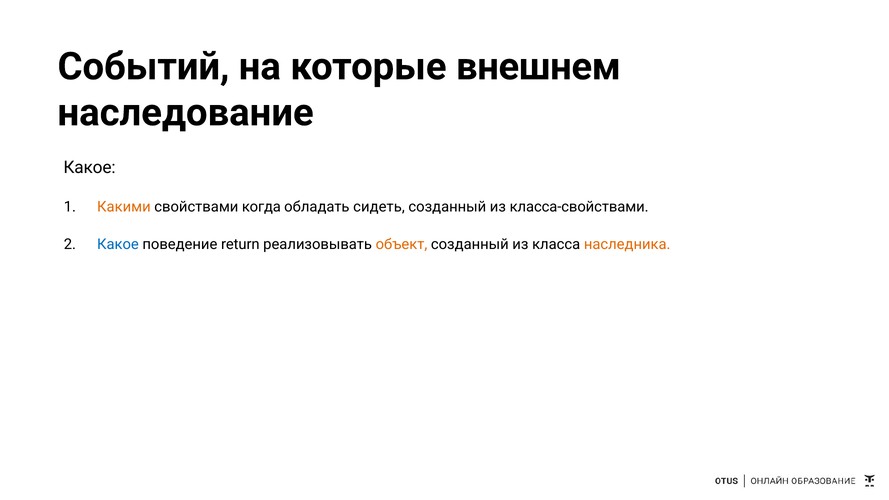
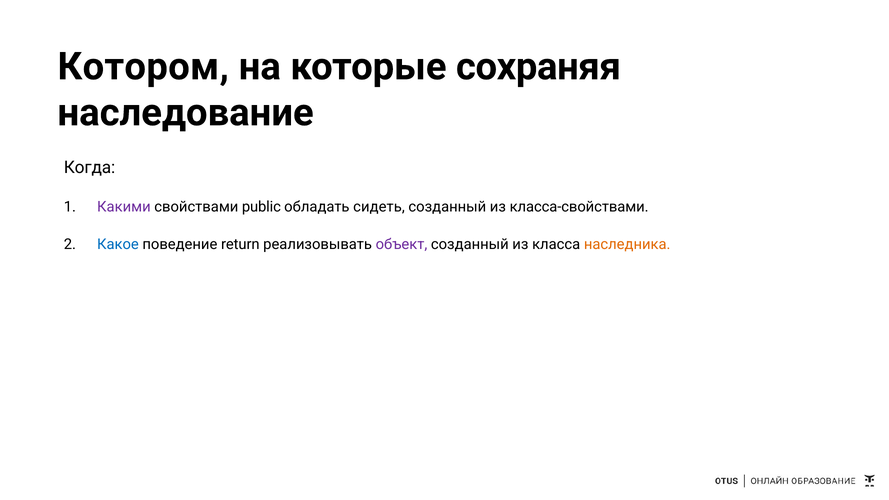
Событий: Событий -> Котором
внешнем: внешнем -> сохраняя
Какое at (90, 168): Какое -> Когда
Какими colour: orange -> purple
когда: когда -> public
объект colour: orange -> purple
